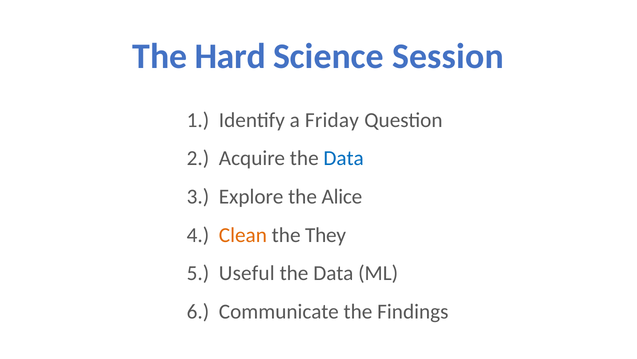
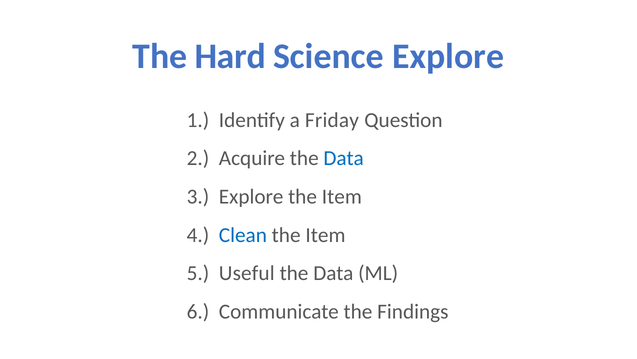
Science Session: Session -> Explore
Explore the Alice: Alice -> Item
Clean colour: orange -> blue
They at (326, 235): They -> Item
